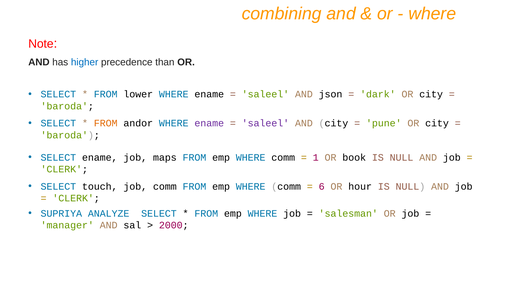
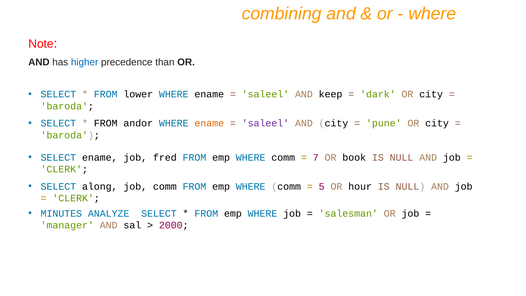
json: json -> keep
FROM at (106, 123) colour: orange -> black
ename at (209, 123) colour: purple -> orange
maps: maps -> fred
1: 1 -> 7
touch: touch -> along
6: 6 -> 5
SUPRIYA: SUPRIYA -> MINUTES
